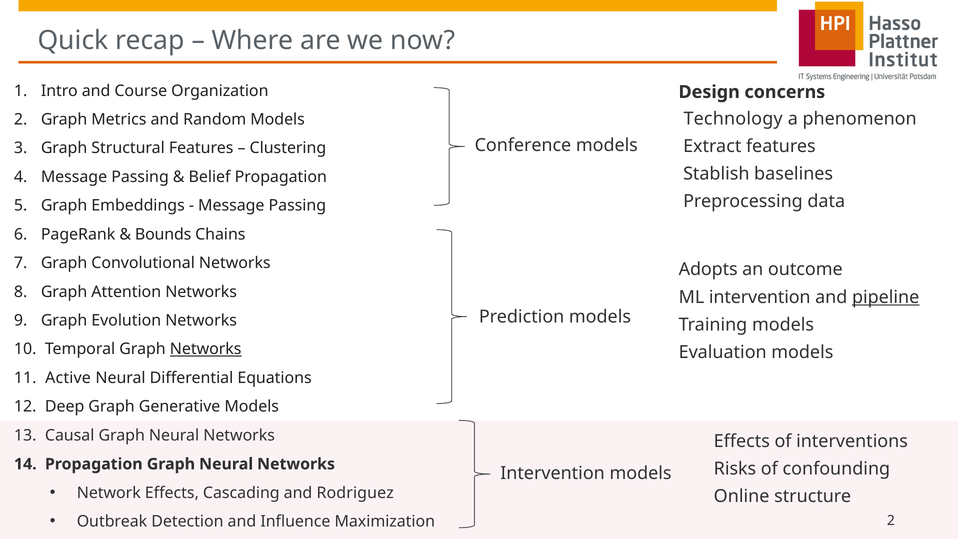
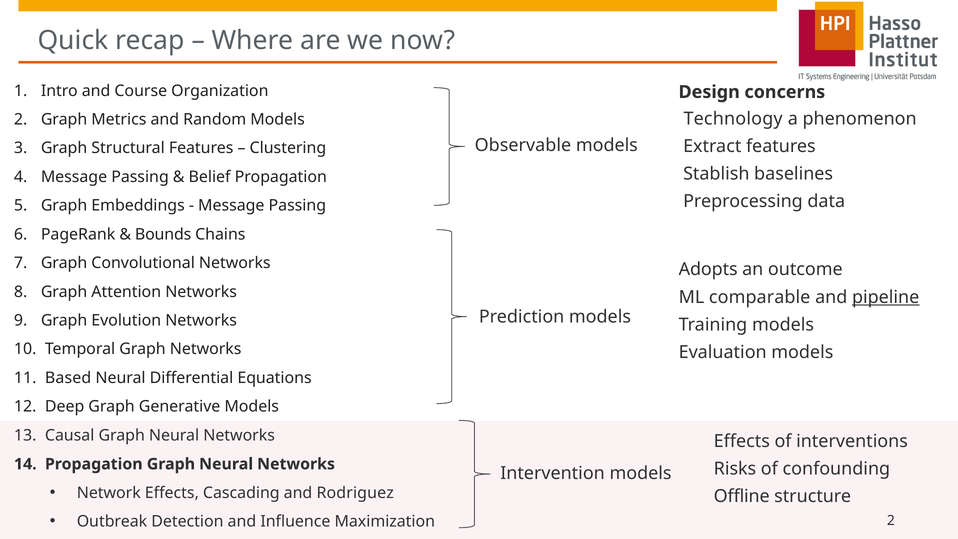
Conference: Conference -> Observable
ML intervention: intervention -> comparable
Networks at (206, 349) underline: present -> none
Active: Active -> Based
Online: Online -> Offline
